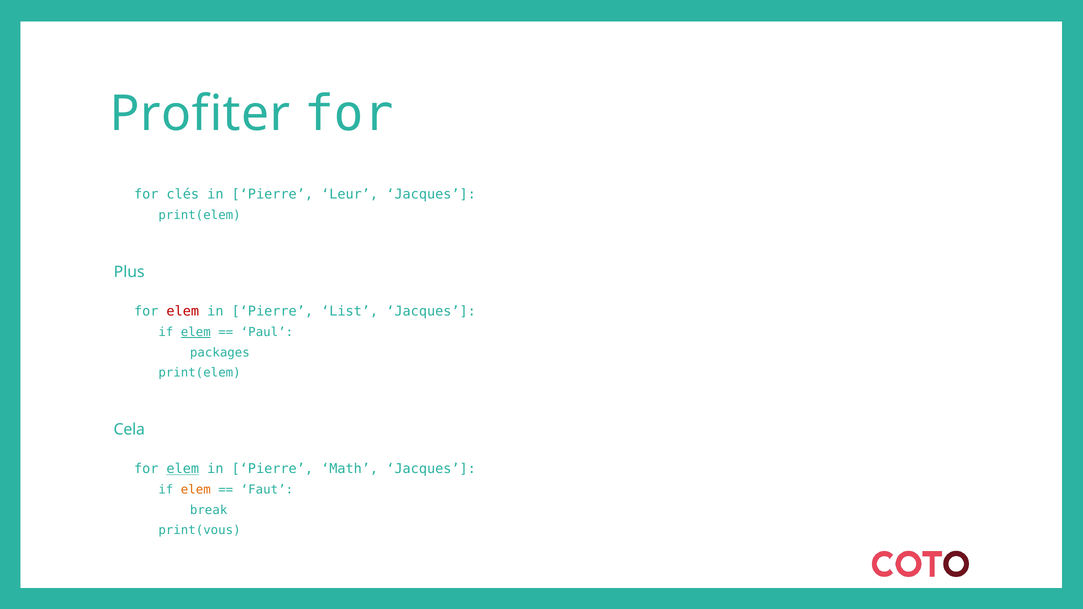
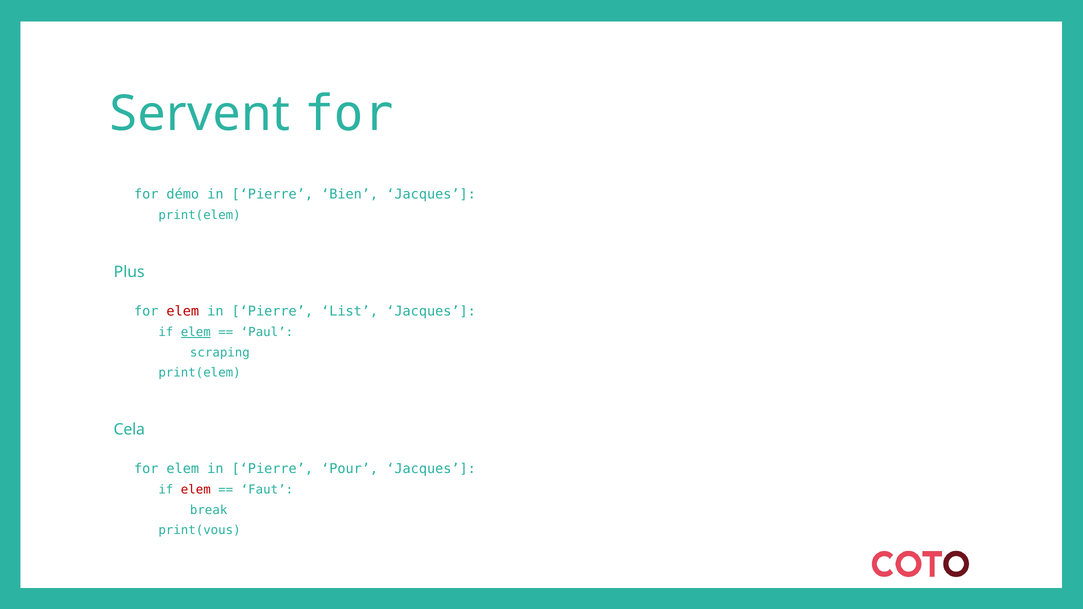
Profiter: Profiter -> Servent
clés: clés -> démo
Leur: Leur -> Bien
packages: packages -> scraping
elem at (183, 469) underline: present -> none
Math: Math -> Pour
elem at (196, 490) colour: orange -> red
